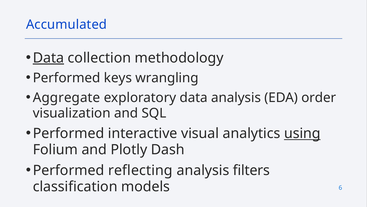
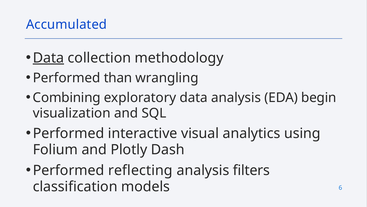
keys: keys -> than
Aggregate: Aggregate -> Combining
order: order -> begin
using underline: present -> none
